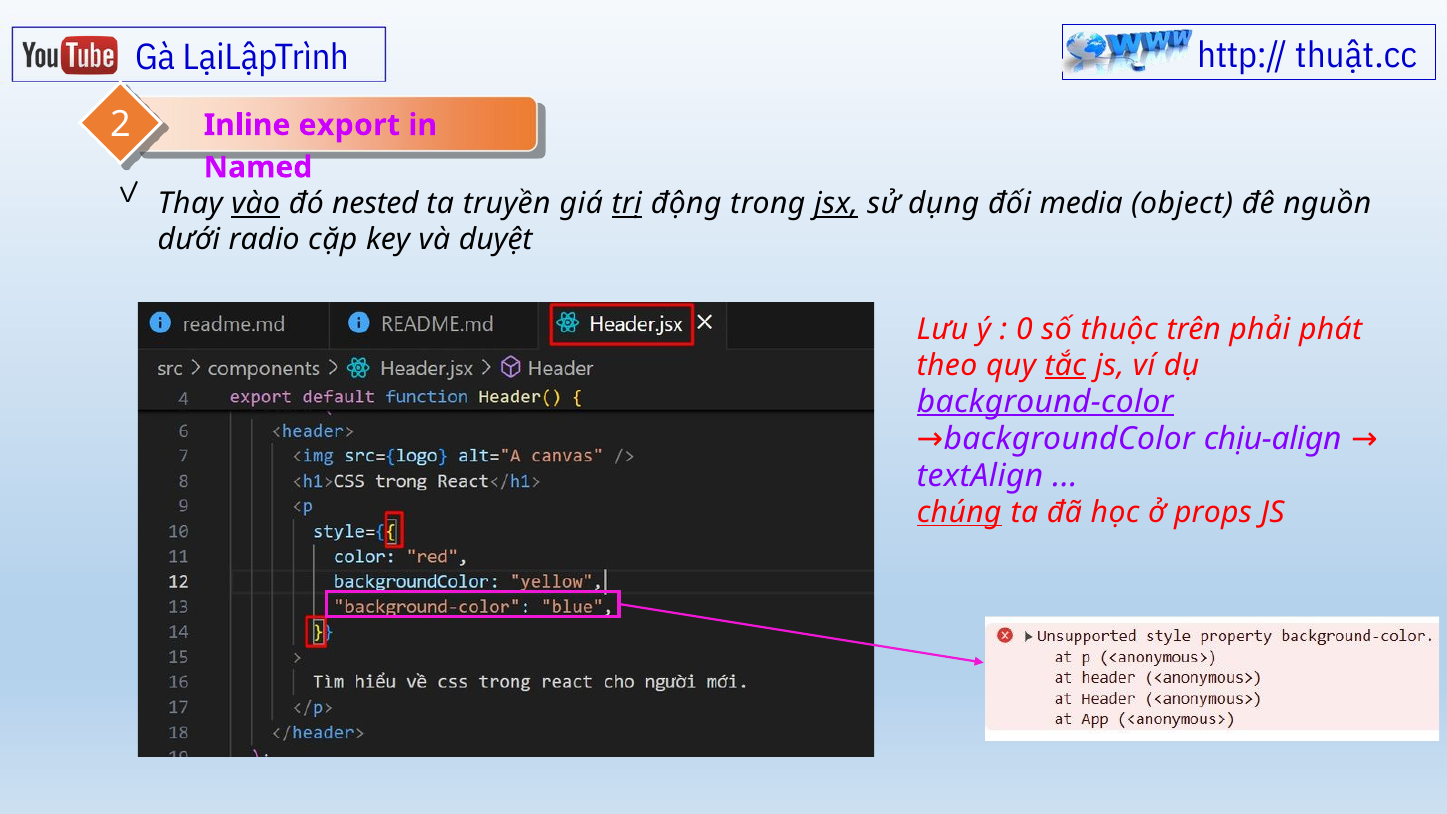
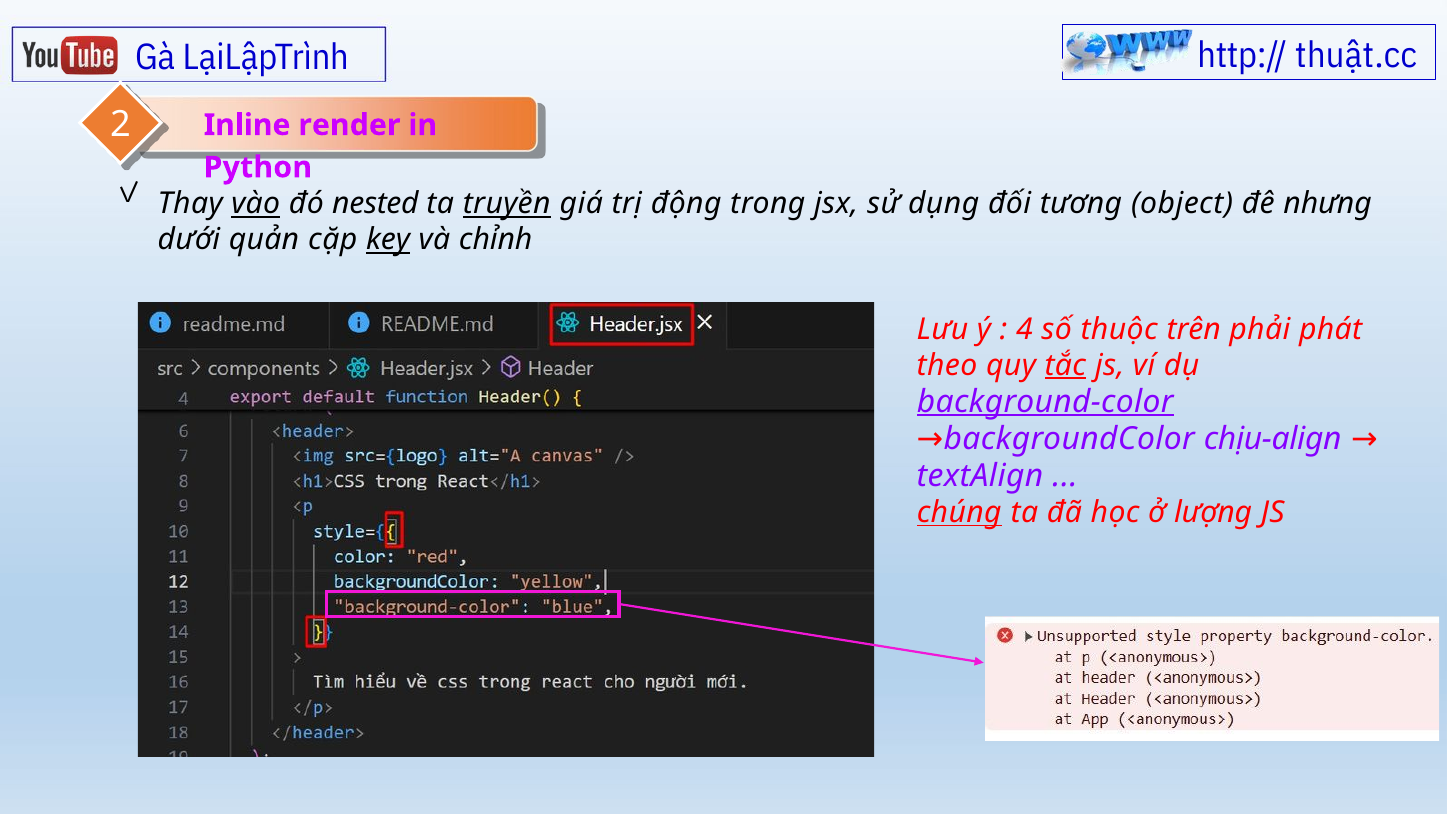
export: export -> render
Named: Named -> Python
truyền underline: none -> present
trị underline: present -> none
jsx underline: present -> none
media: media -> tương
nguồn: nguồn -> nhưng
radio: radio -> quản
key underline: none -> present
duyệt: duyệt -> chỉnh
0: 0 -> 4
props: props -> lượng
